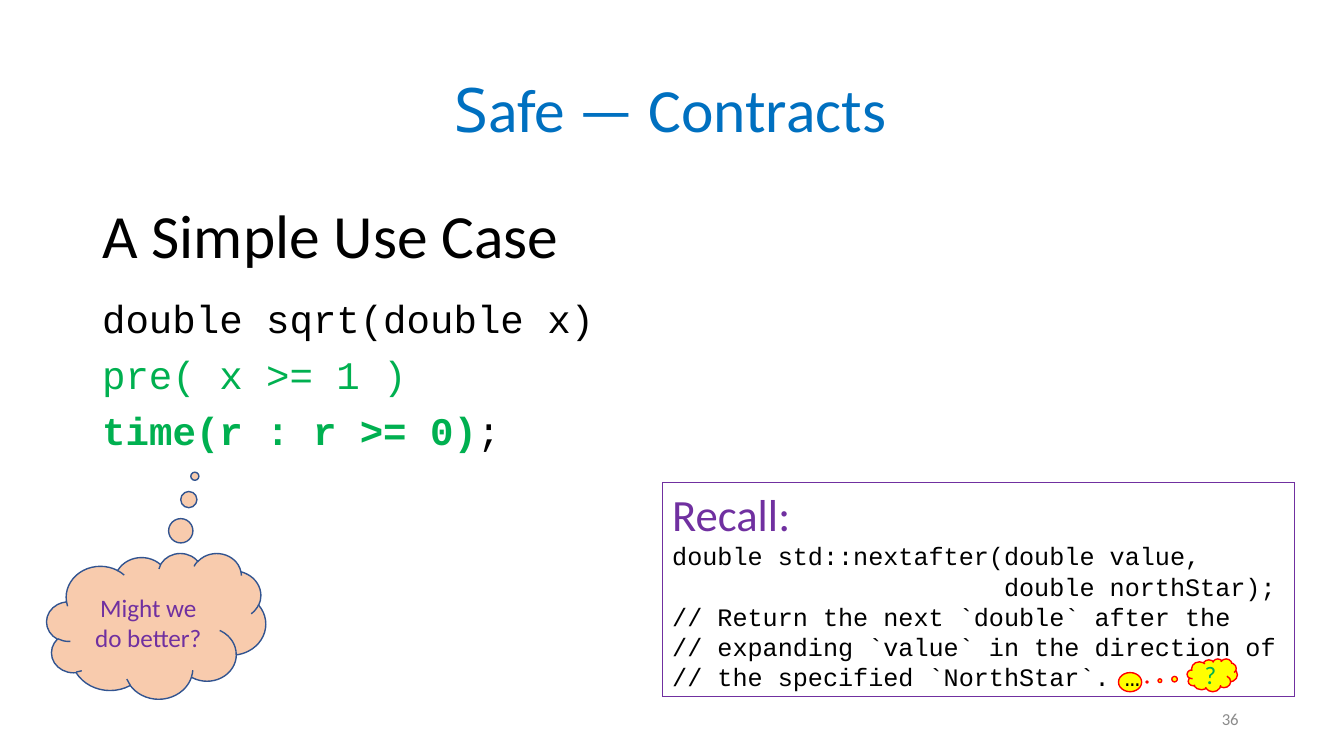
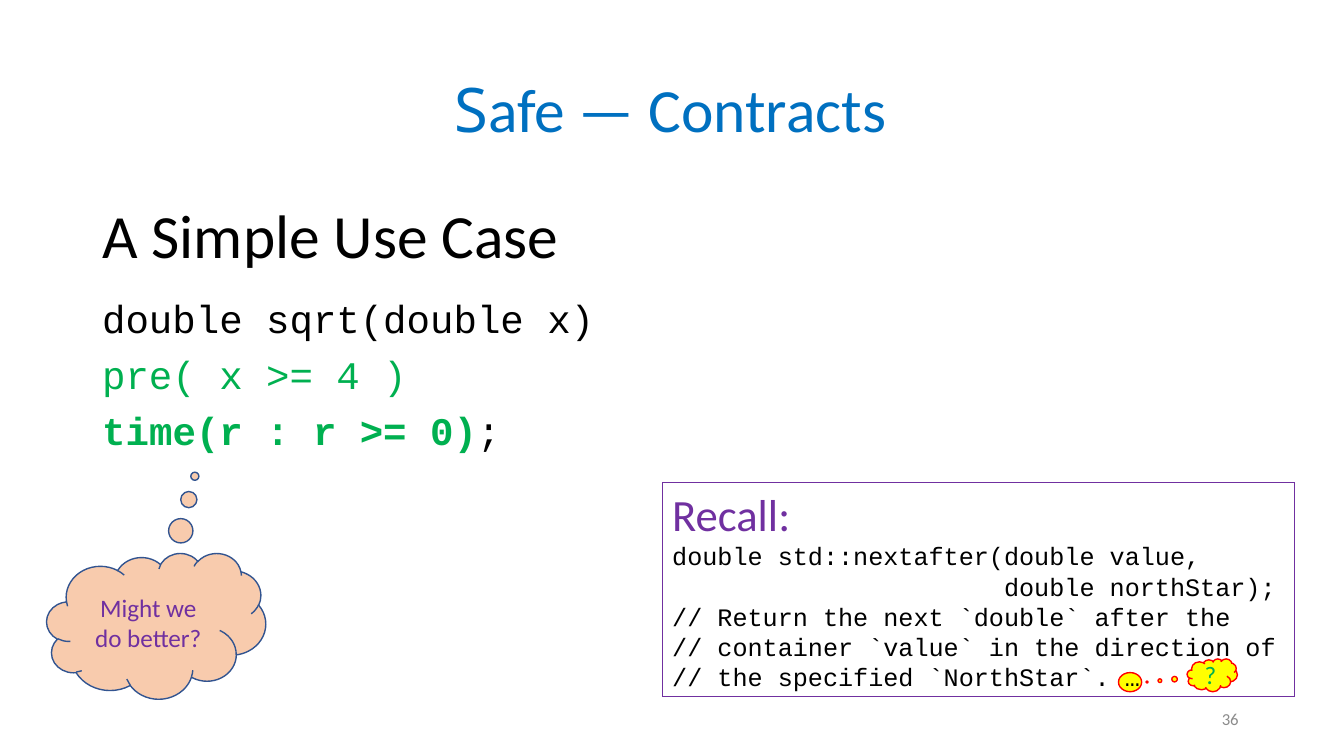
1: 1 -> 4
expanding: expanding -> container
